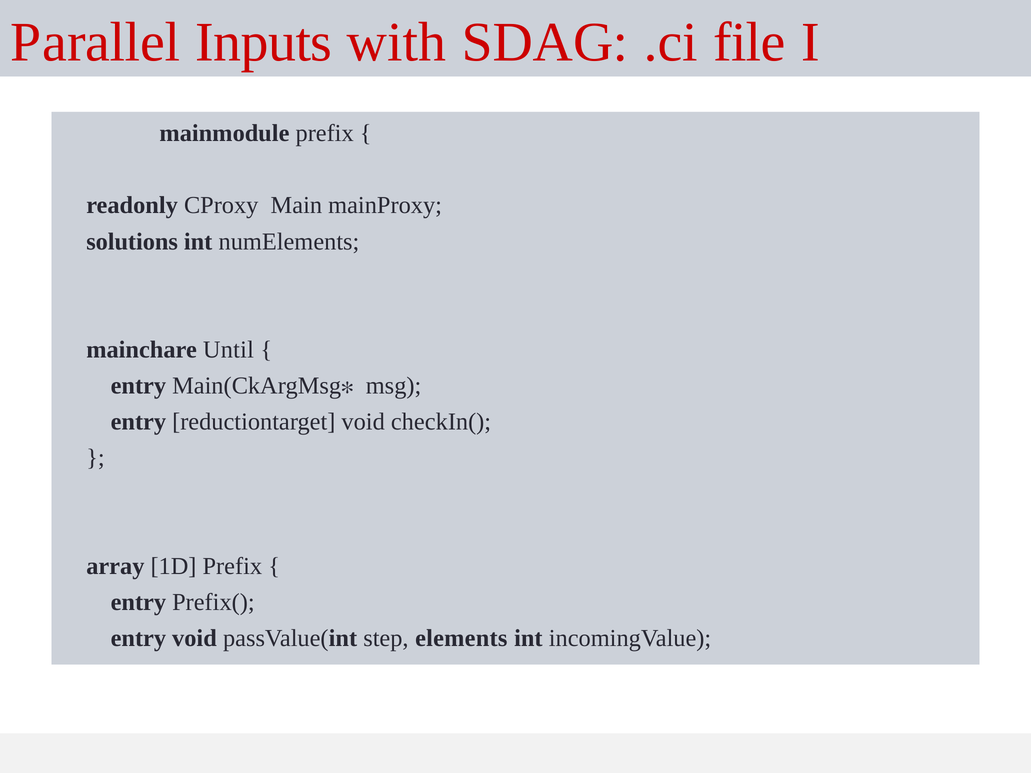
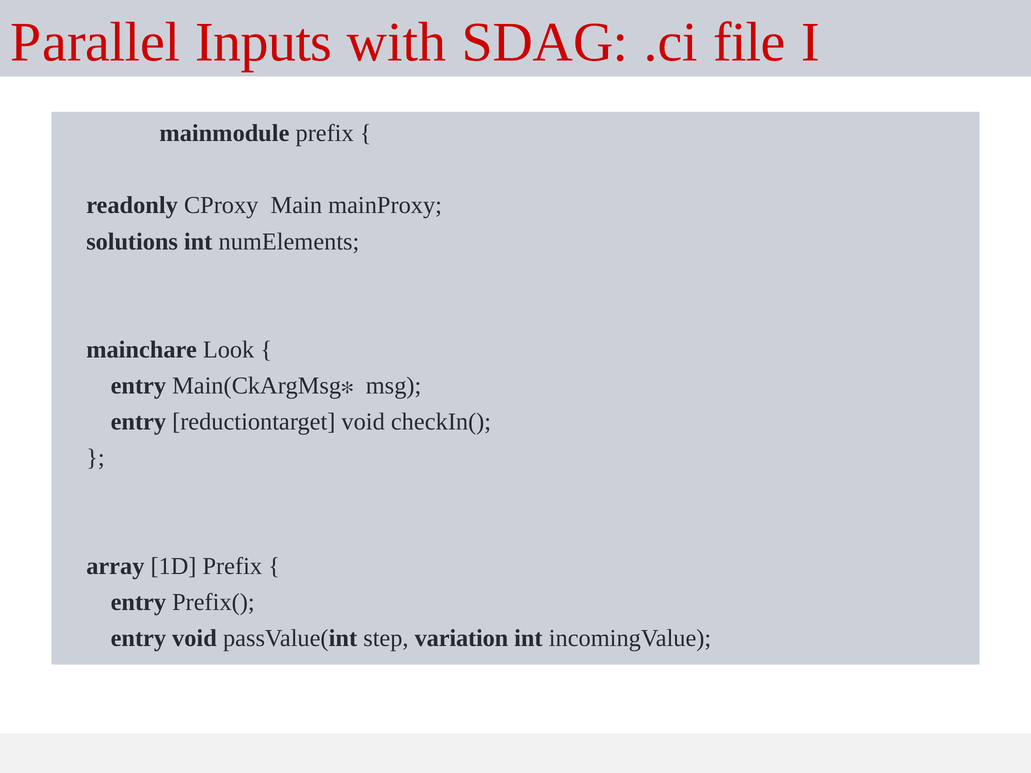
Until: Until -> Look
elements: elements -> variation
